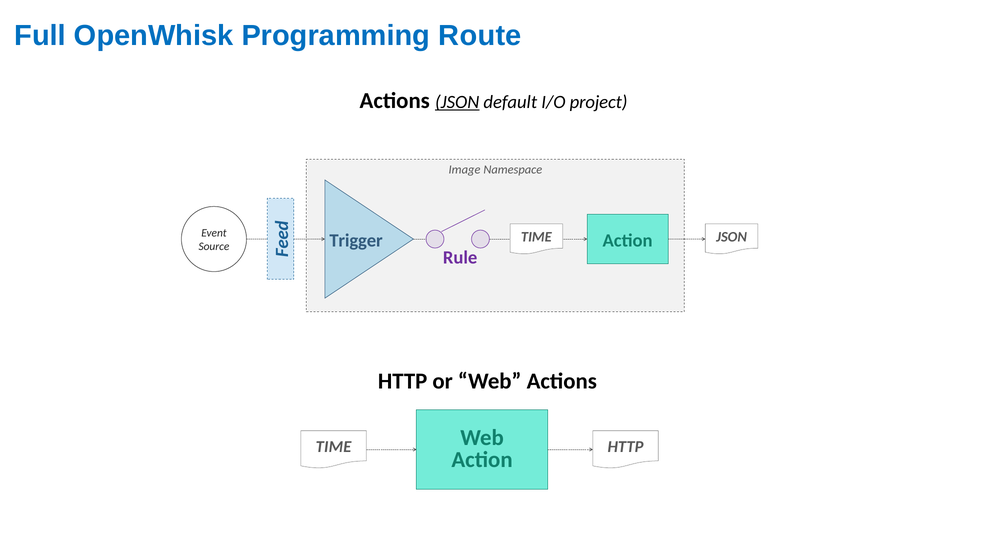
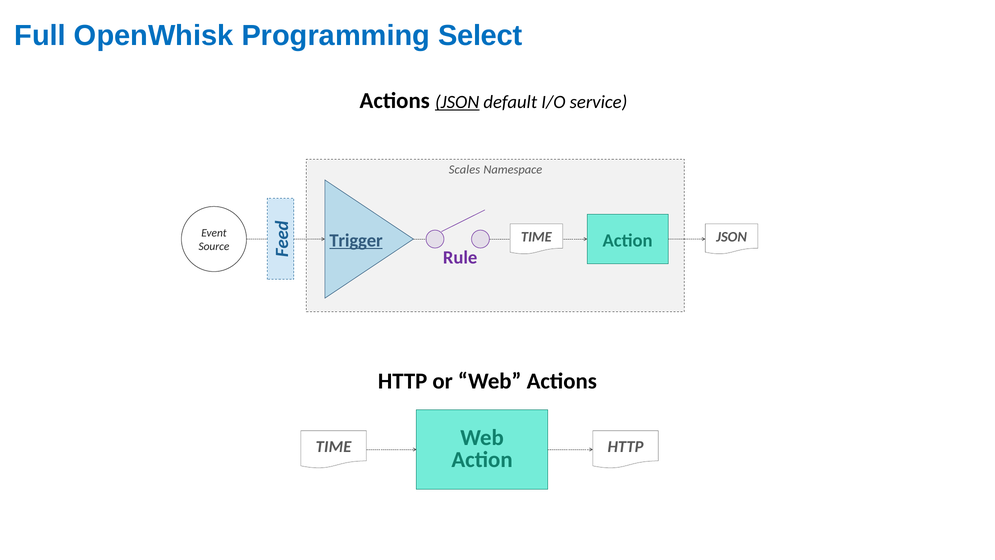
Route: Route -> Select
project: project -> service
Image: Image -> Scales
Trigger underline: none -> present
